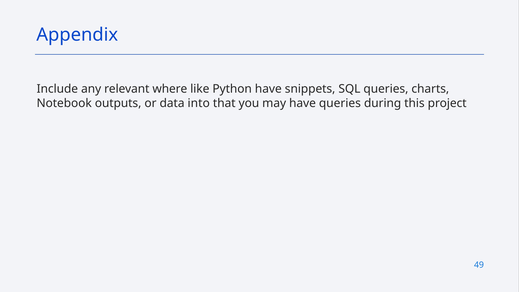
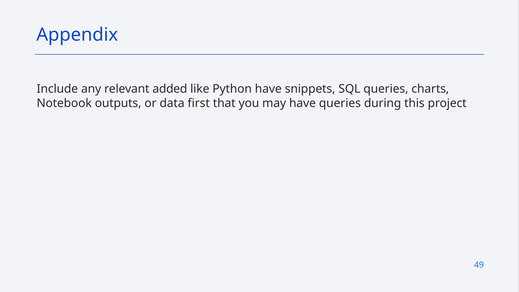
where: where -> added
into: into -> first
